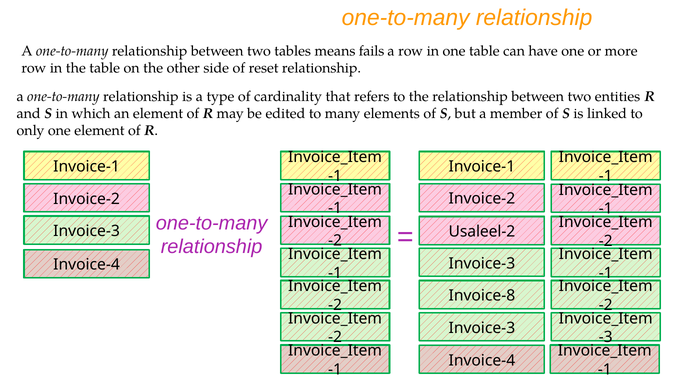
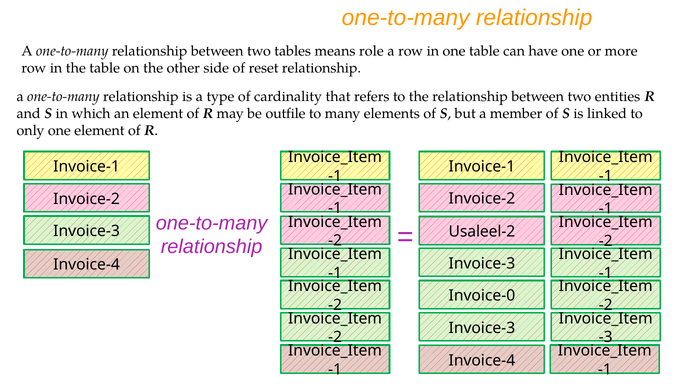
fails: fails -> role
edited: edited -> outfile
Invoice-8: Invoice-8 -> Invoice-0
